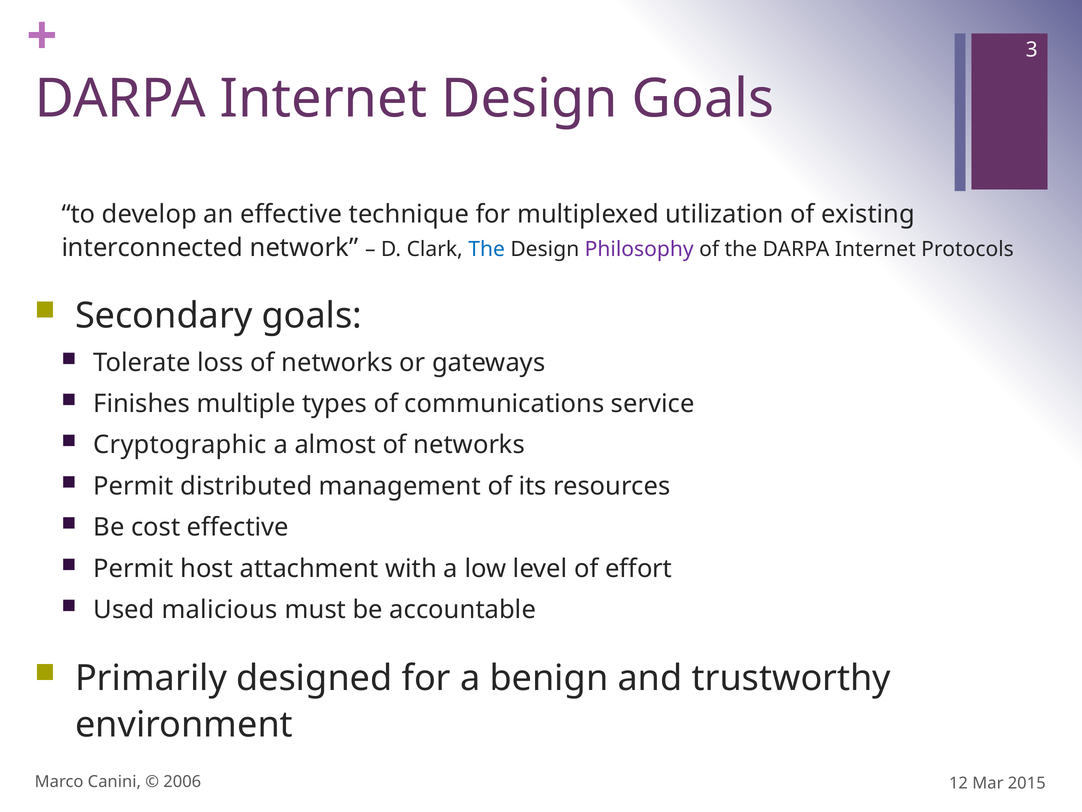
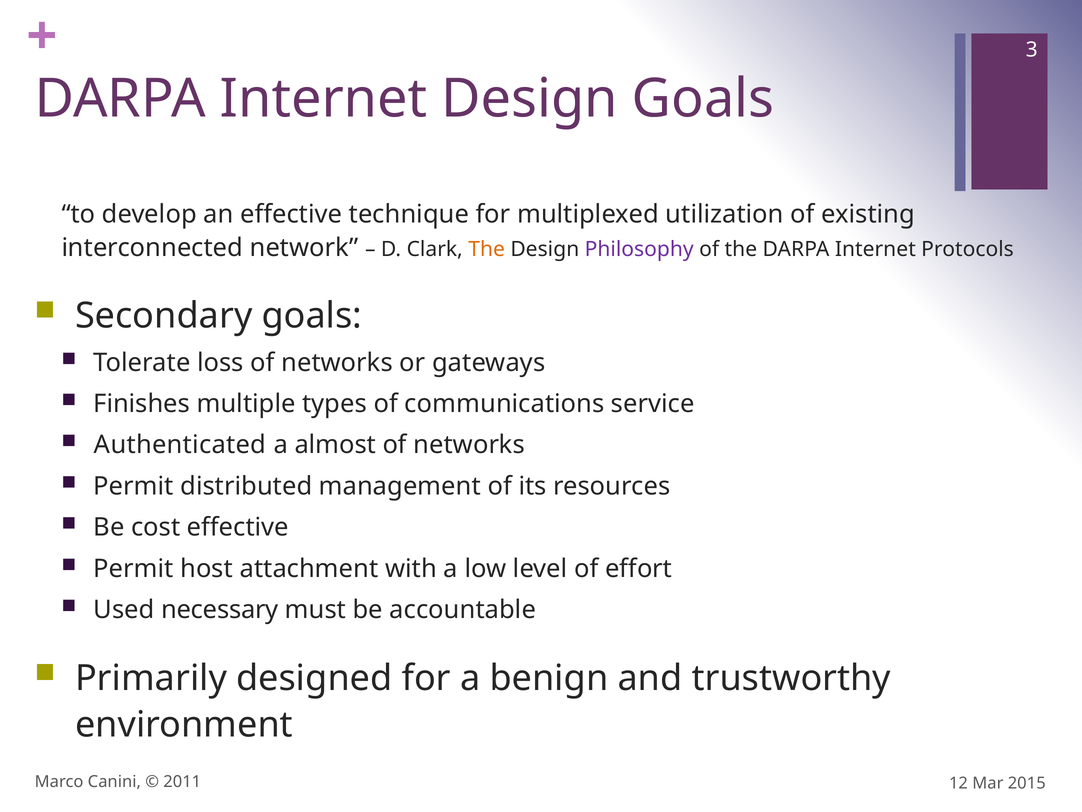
The at (487, 249) colour: blue -> orange
Cryptographic: Cryptographic -> Authenticated
malicious: malicious -> necessary
2006: 2006 -> 2011
